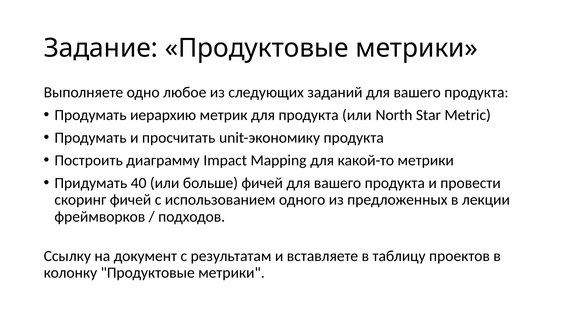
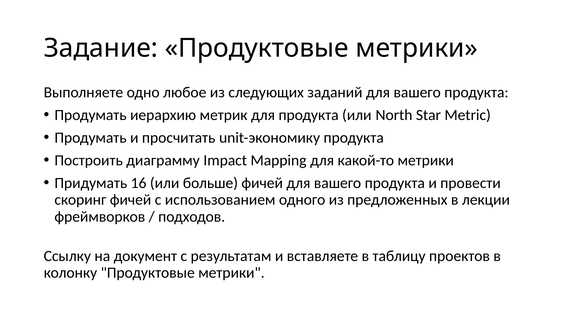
40: 40 -> 16
